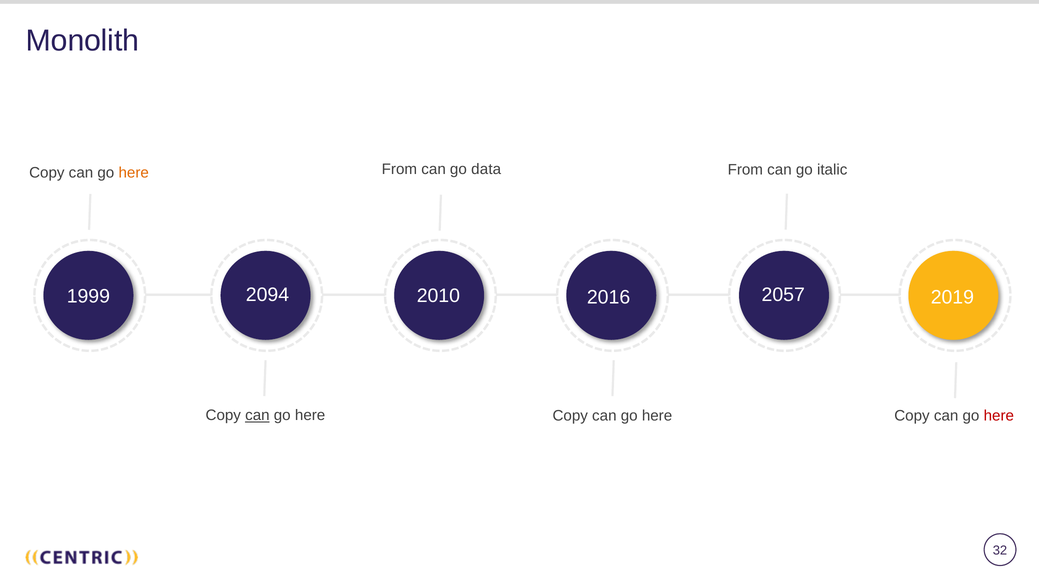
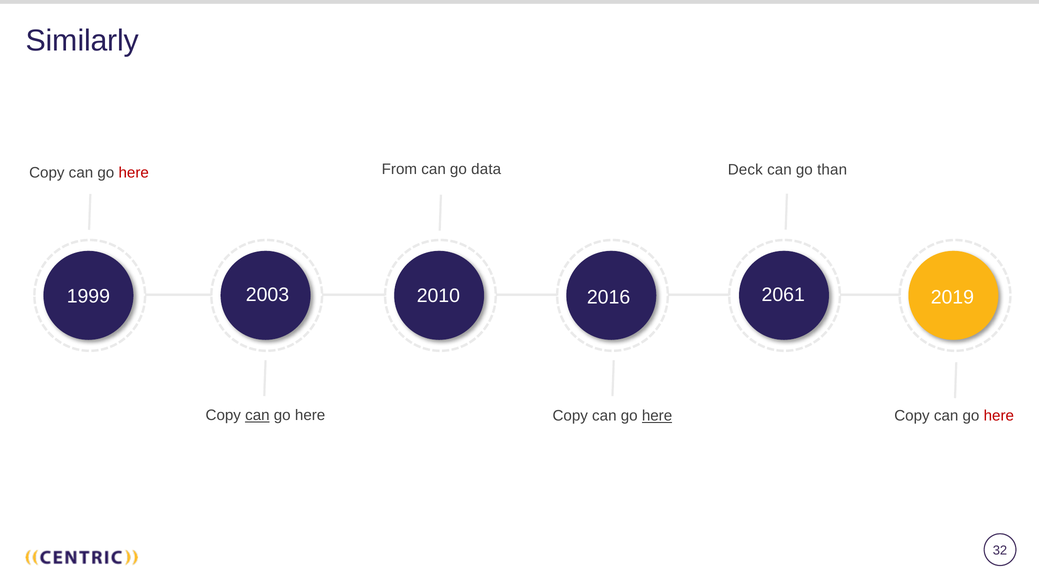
Monolith: Monolith -> Similarly
From at (745, 170): From -> Deck
italic: italic -> than
here at (134, 173) colour: orange -> red
2094: 2094 -> 2003
2057: 2057 -> 2061
here at (657, 416) underline: none -> present
